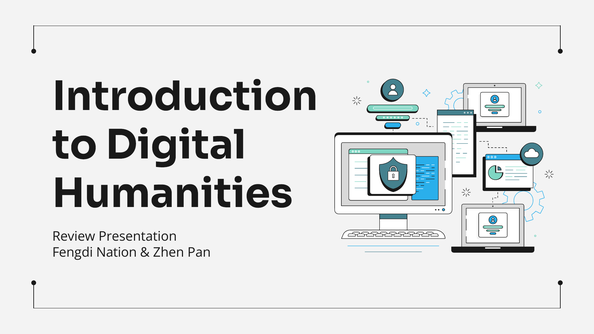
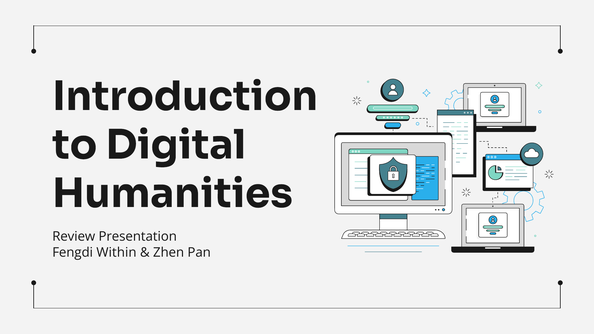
Nation: Nation -> Within
